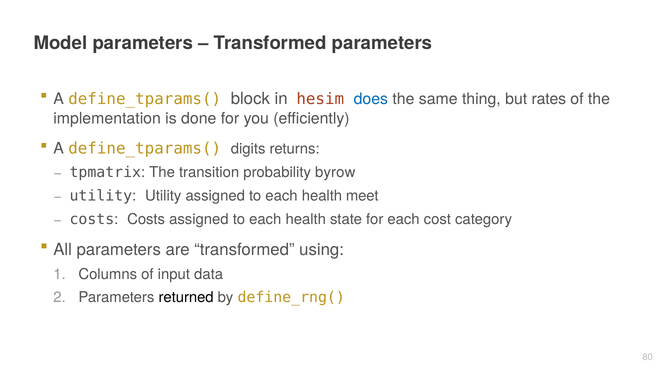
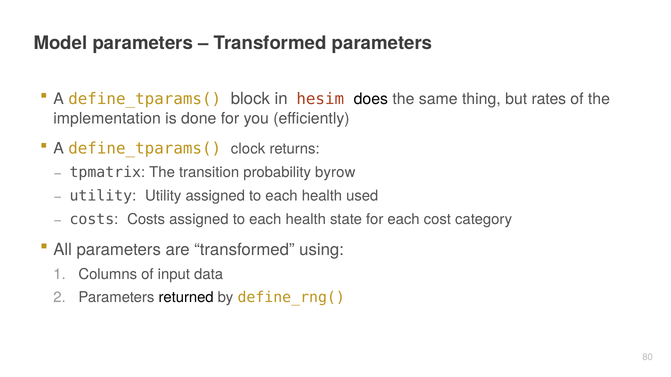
does colour: blue -> black
digits: digits -> clock
meet: meet -> used
